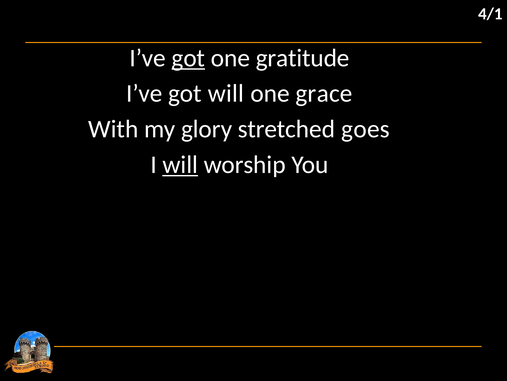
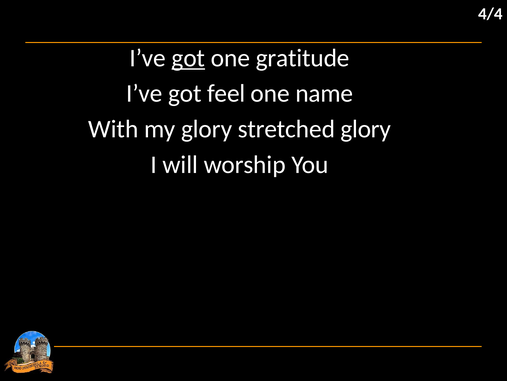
4/1: 4/1 -> 4/4
got will: will -> feel
grace: grace -> name
stretched goes: goes -> glory
will at (180, 164) underline: present -> none
